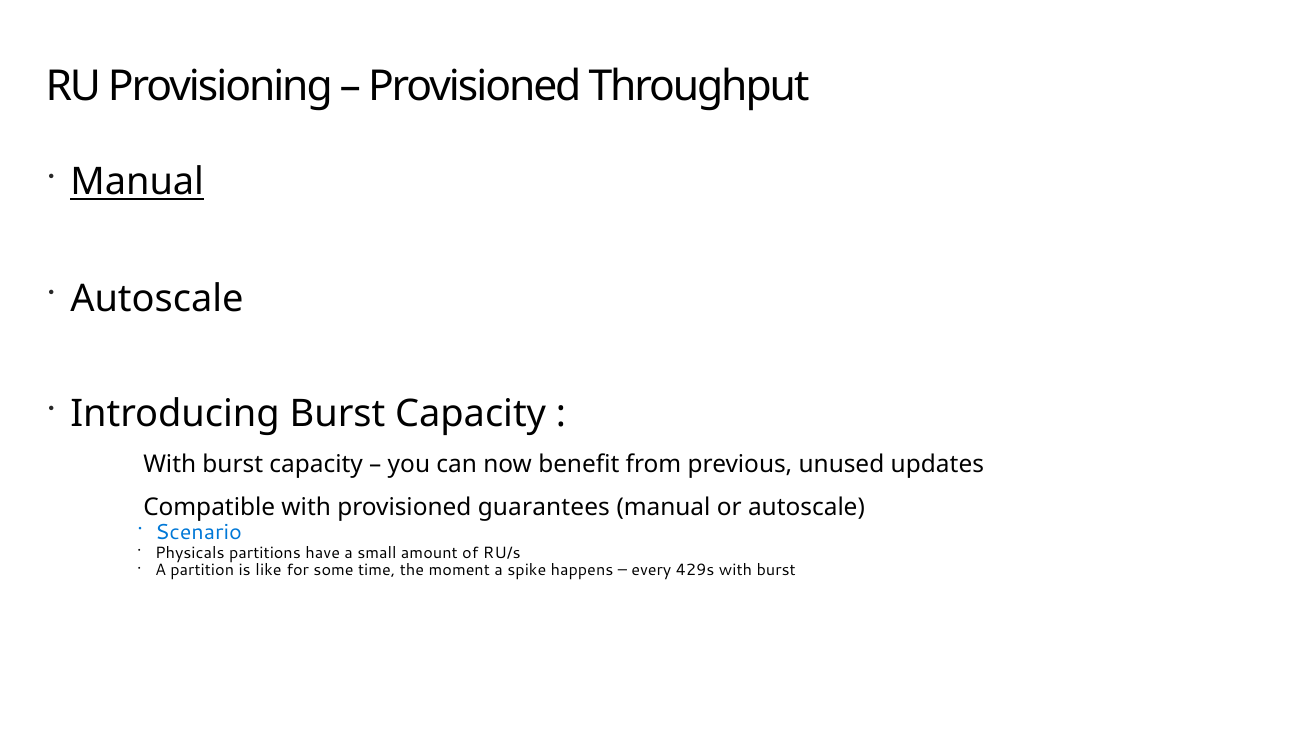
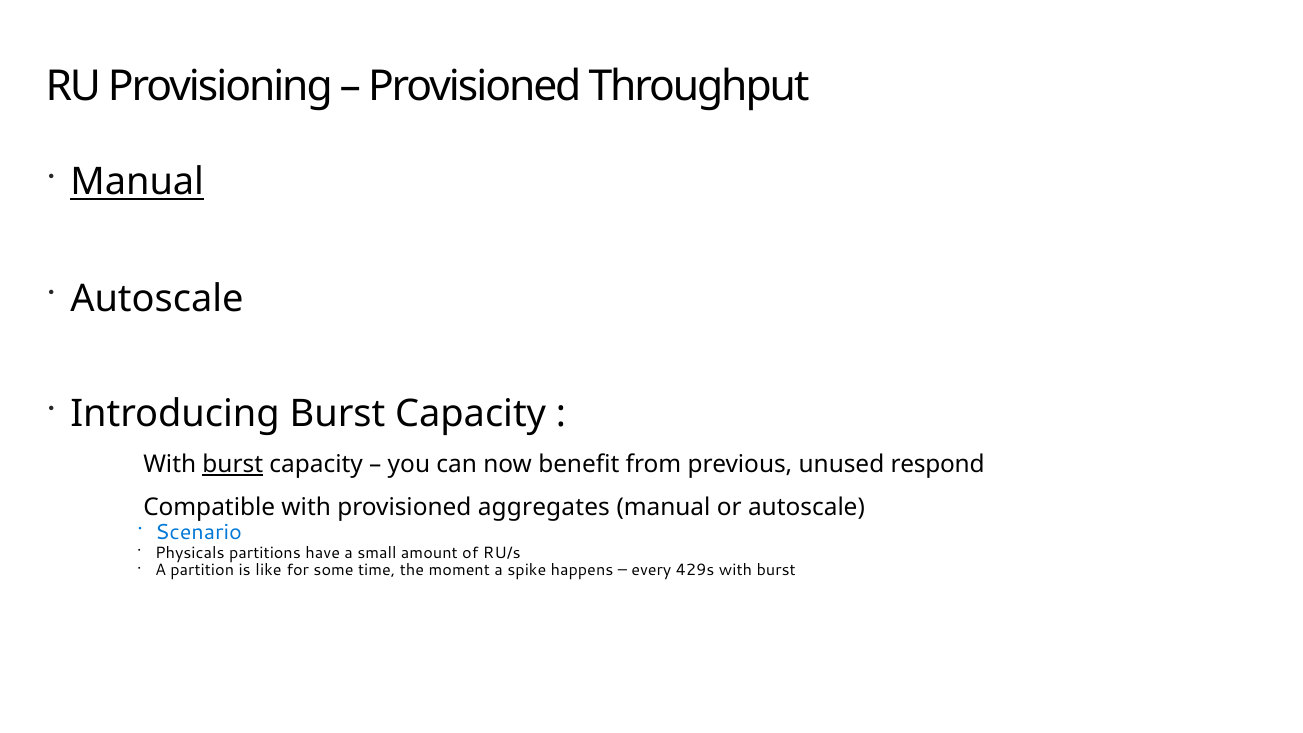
burst at (233, 464) underline: none -> present
updates: updates -> respond
guarantees: guarantees -> aggregates
